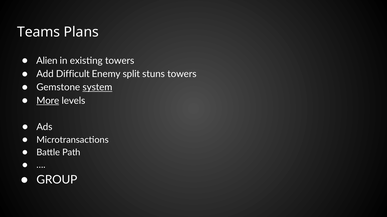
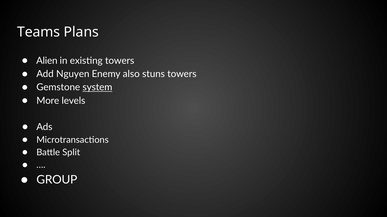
Difficult: Difficult -> Nguyen
split: split -> also
More underline: present -> none
Path: Path -> Split
